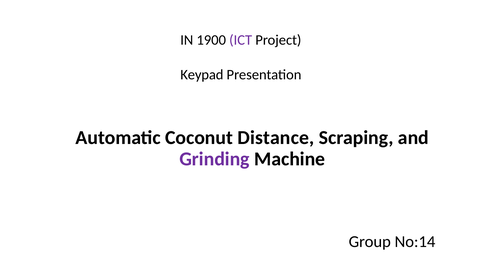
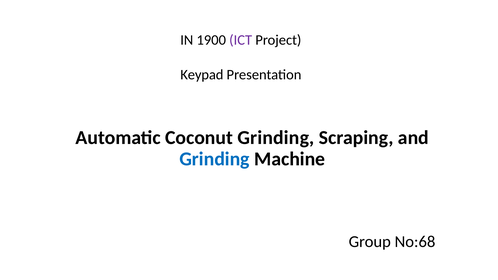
Coconut Distance: Distance -> Grinding
Grinding at (215, 159) colour: purple -> blue
No:14: No:14 -> No:68
